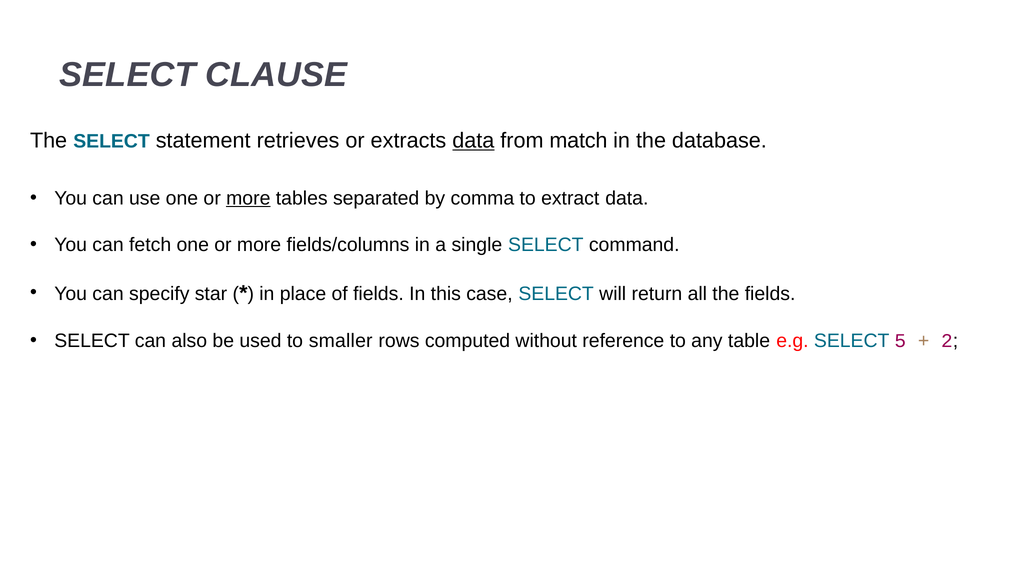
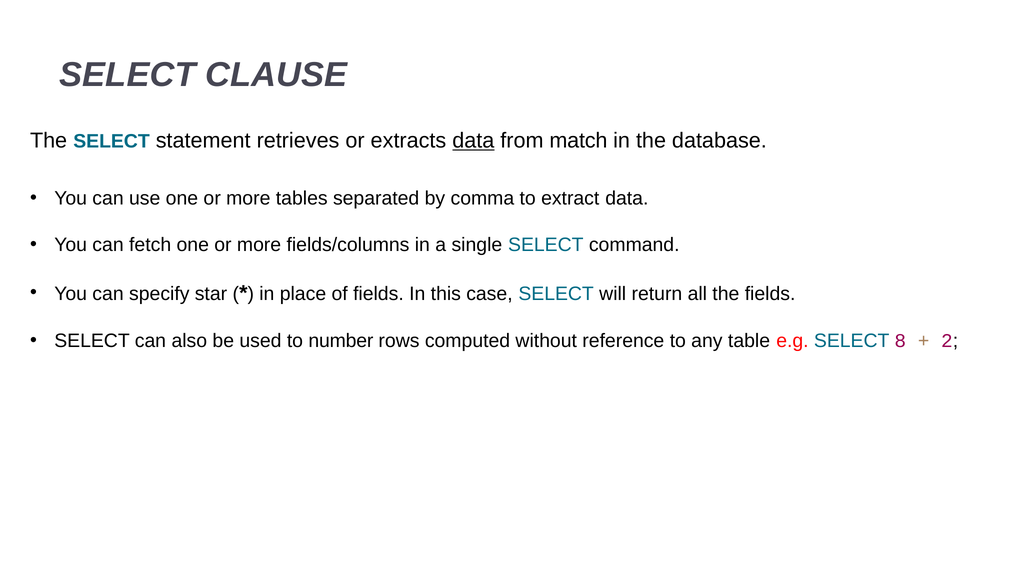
more at (248, 198) underline: present -> none
smaller: smaller -> number
5: 5 -> 8
